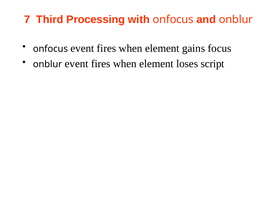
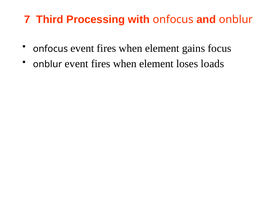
script: script -> loads
